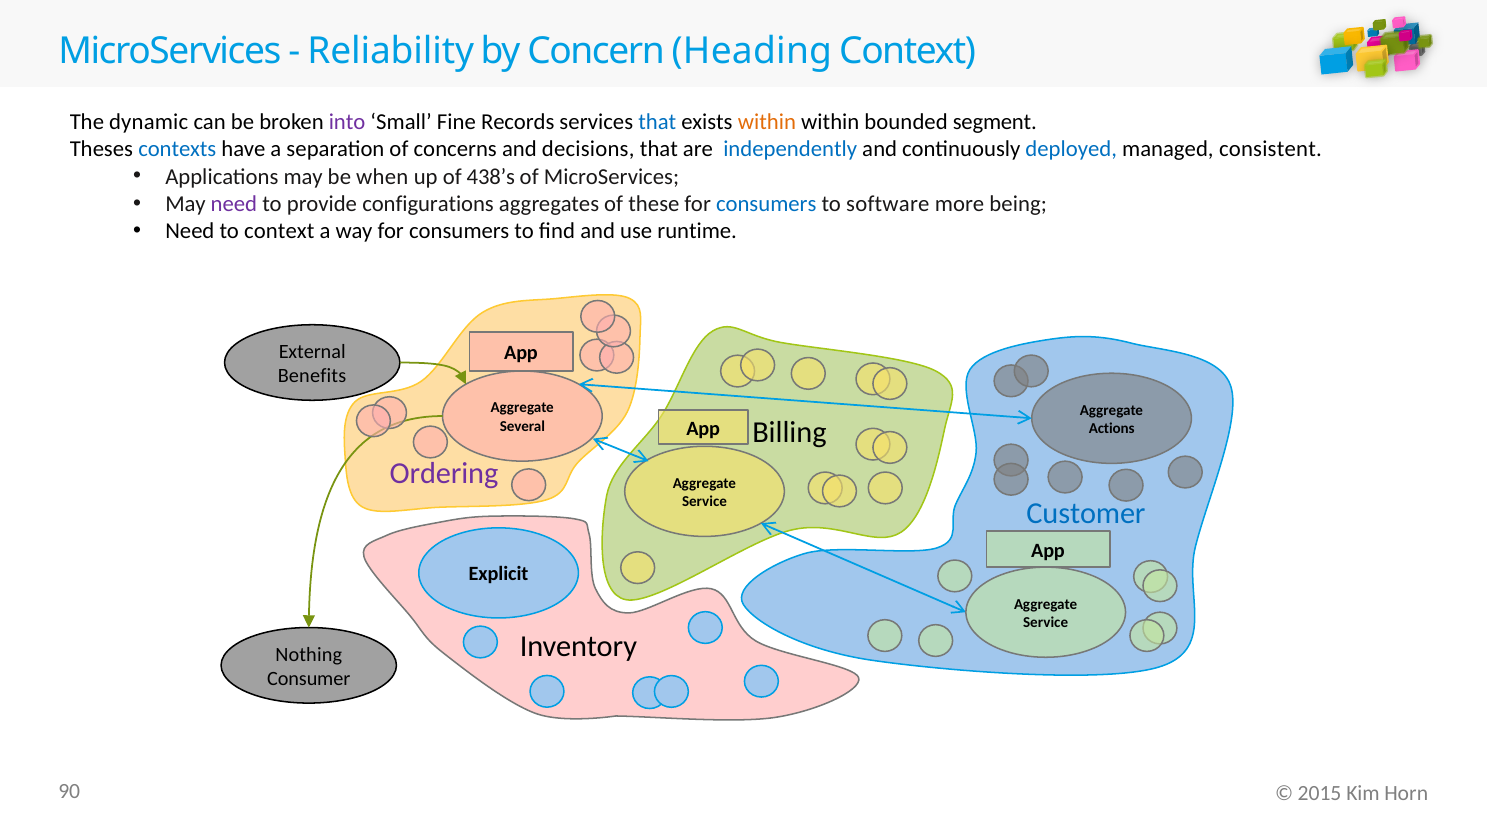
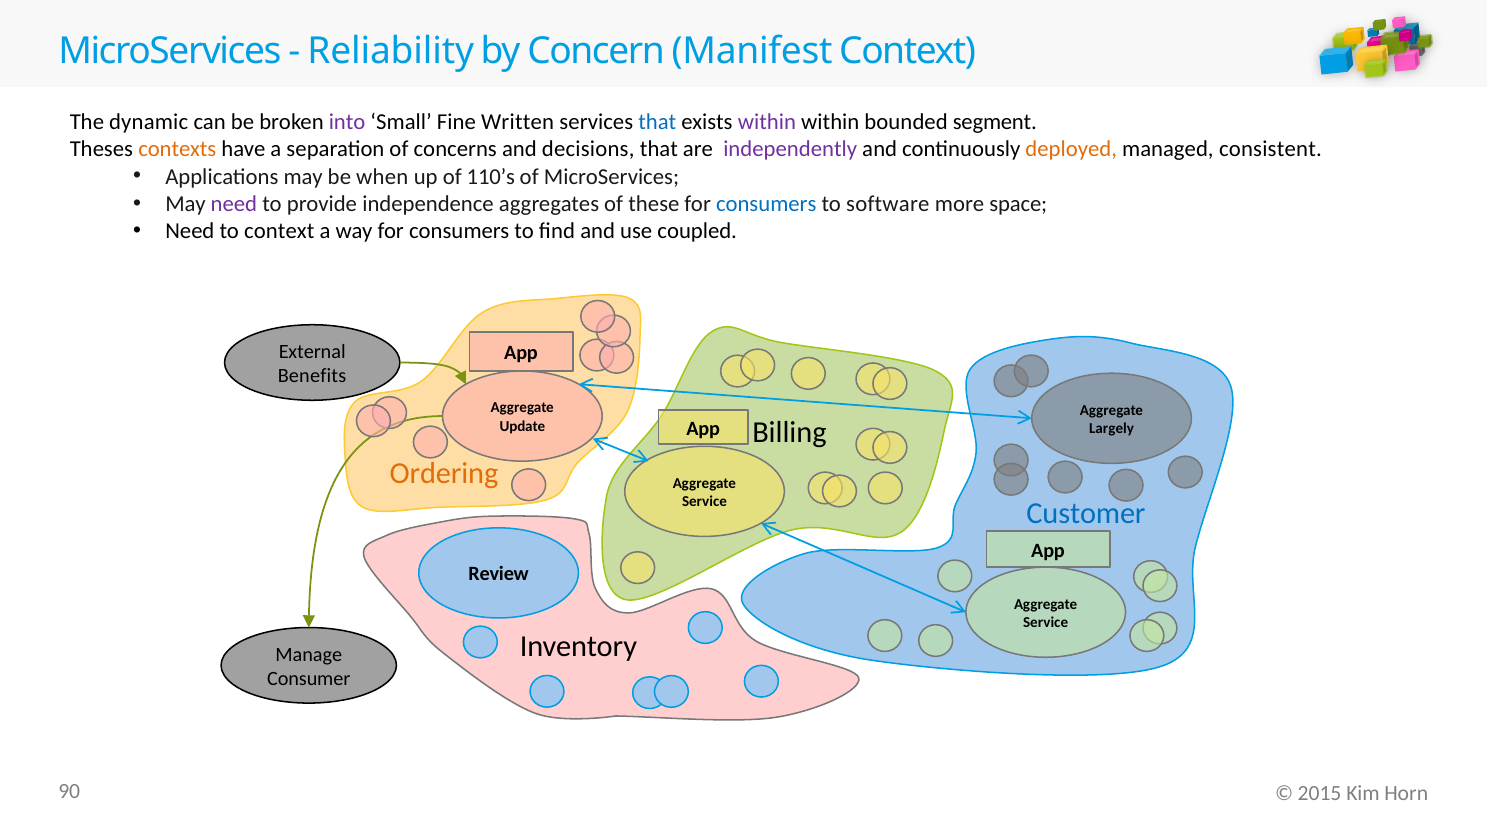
Heading: Heading -> Manifest
Records: Records -> Written
within at (767, 122) colour: orange -> purple
contexts colour: blue -> orange
independently colour: blue -> purple
deployed colour: blue -> orange
438’s: 438’s -> 110’s
configurations: configurations -> independence
being: being -> space
runtime: runtime -> coupled
Several: Several -> Update
Actions: Actions -> Largely
Ordering colour: purple -> orange
Explicit: Explicit -> Review
Nothing: Nothing -> Manage
